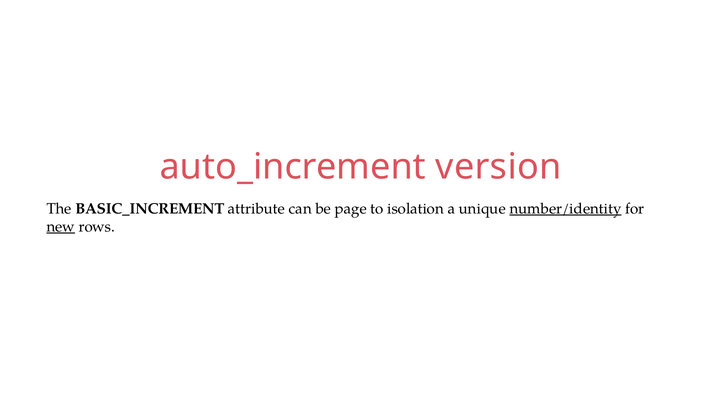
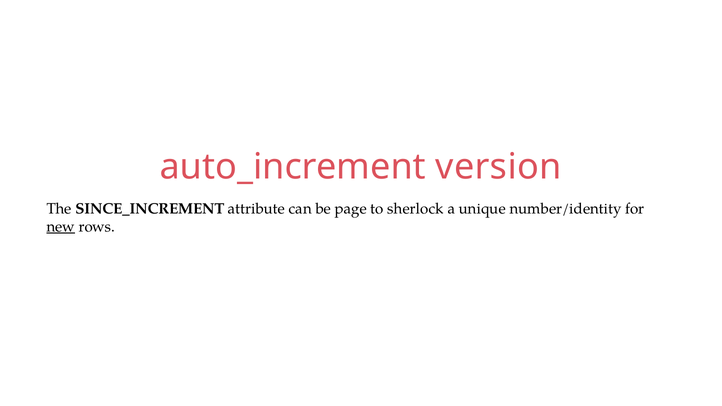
BASIC_INCREMENT: BASIC_INCREMENT -> SINCE_INCREMENT
isolation: isolation -> sherlock
number/identity underline: present -> none
